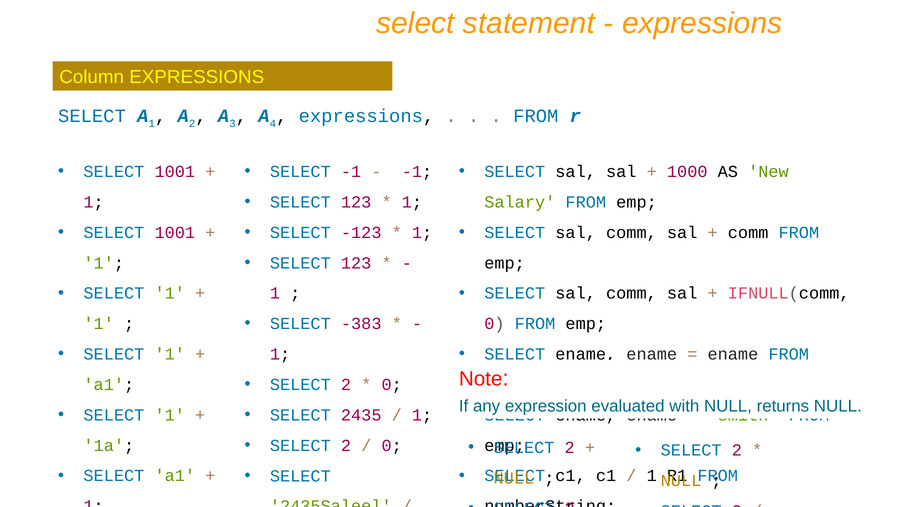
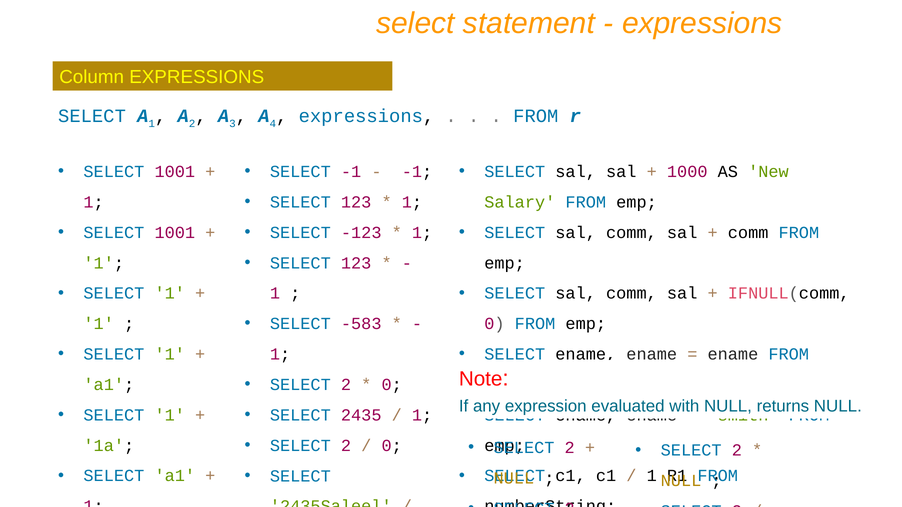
-383: -383 -> -583
